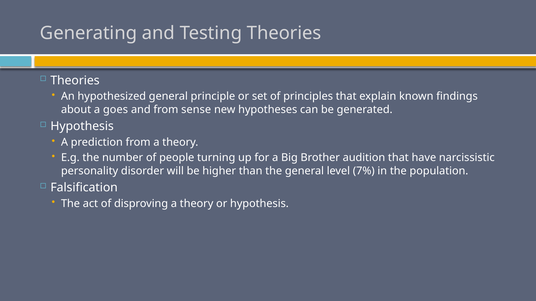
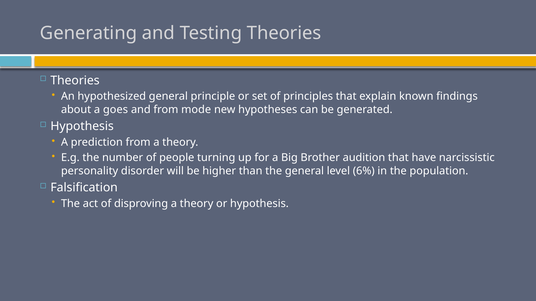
sense: sense -> mode
7%: 7% -> 6%
